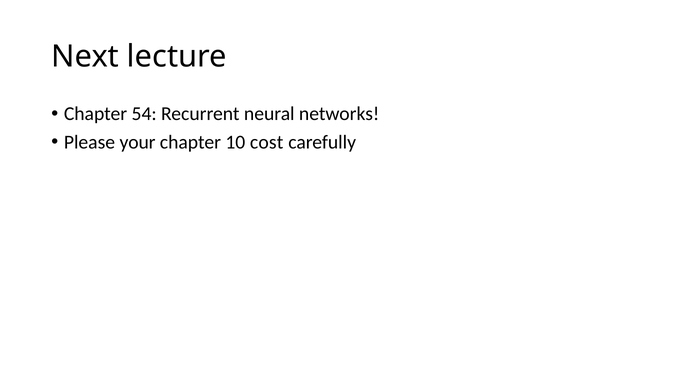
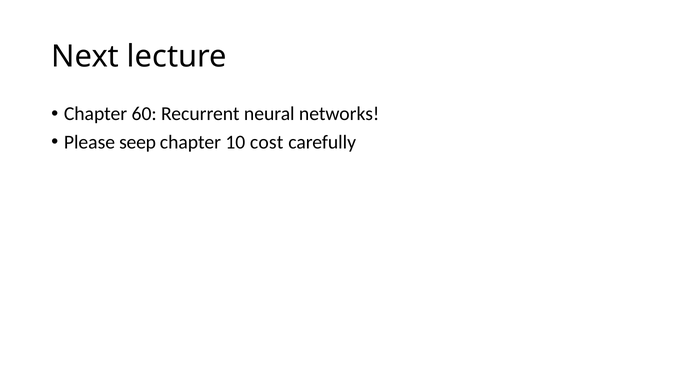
54: 54 -> 60
your: your -> seep
